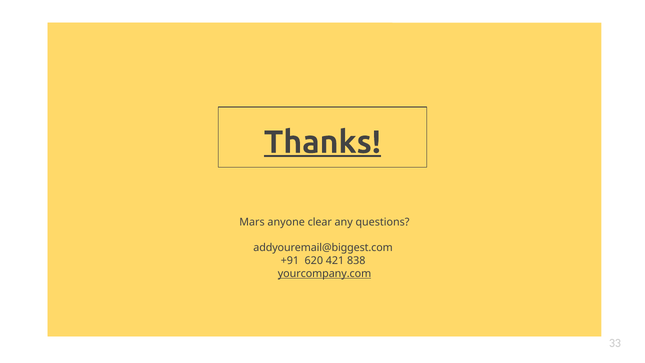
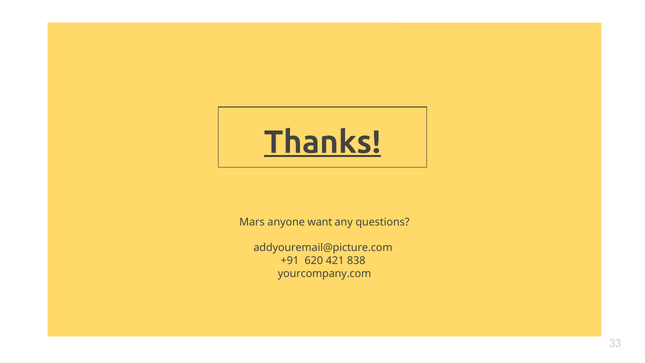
clear: clear -> want
addyouremail@biggest.com: addyouremail@biggest.com -> addyouremail@picture.com
yourcompany.com underline: present -> none
